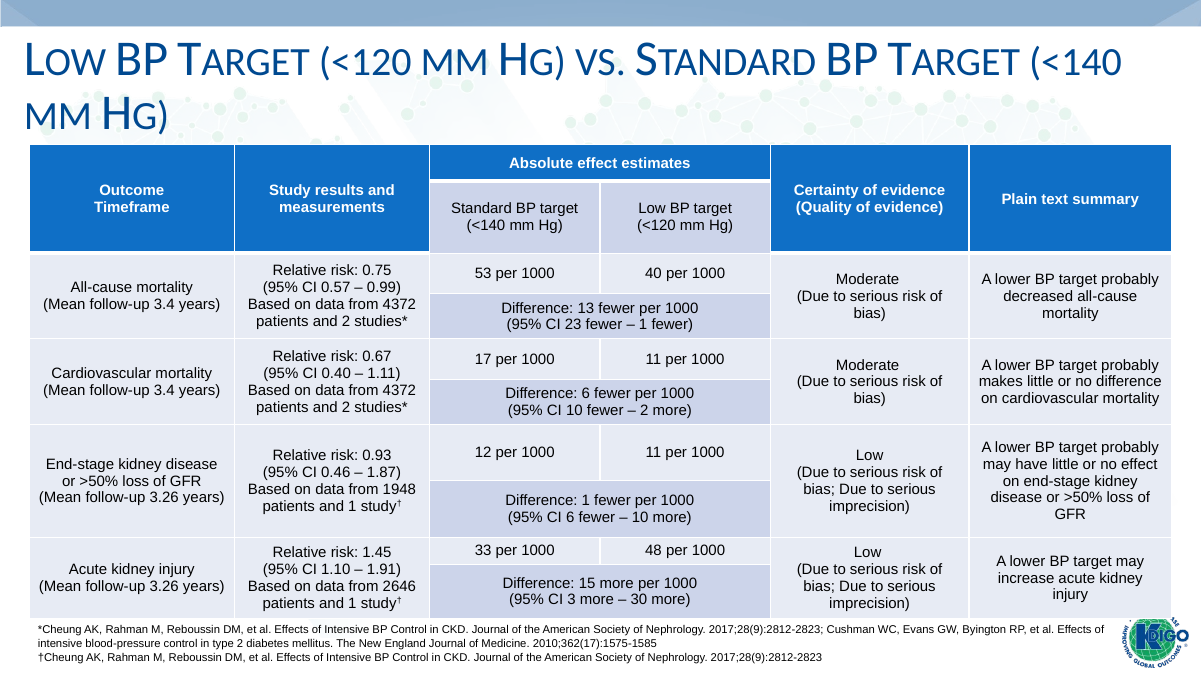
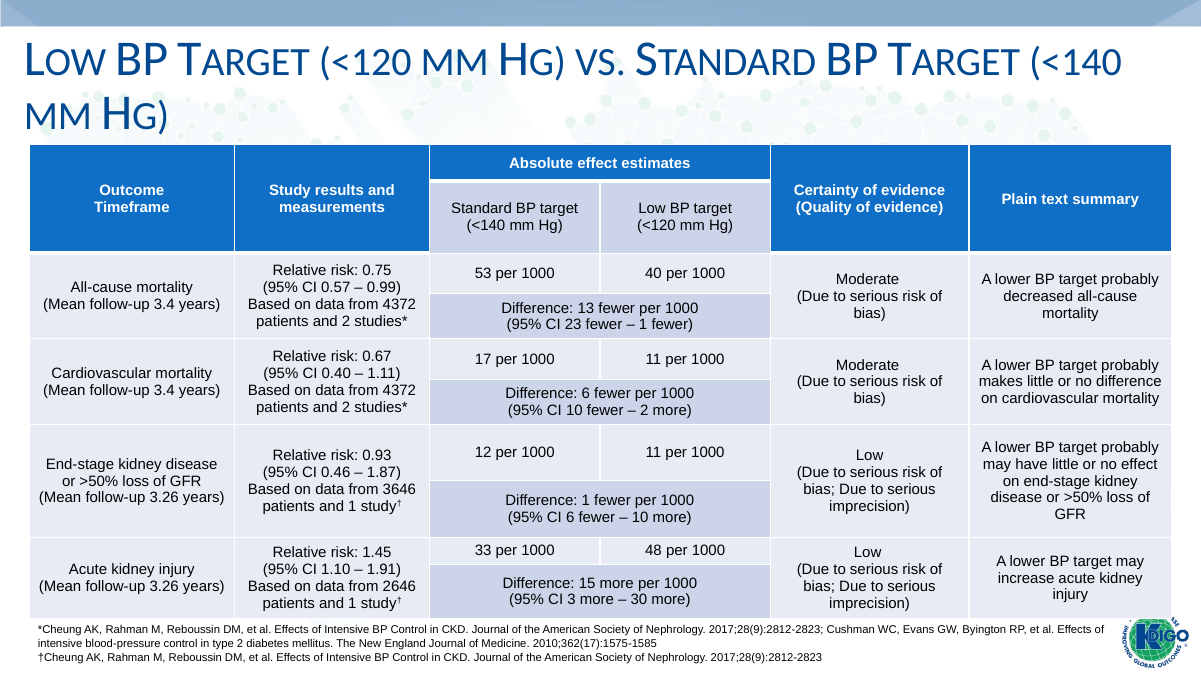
1948: 1948 -> 3646
